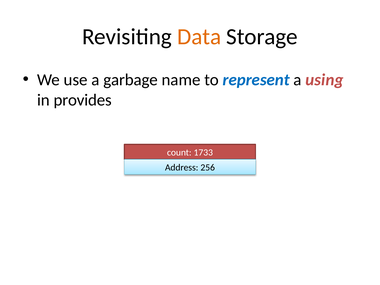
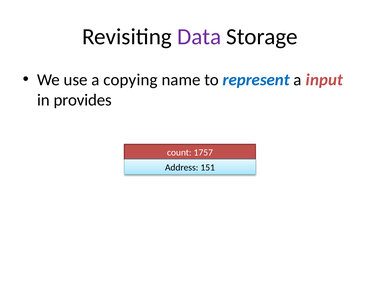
Data colour: orange -> purple
garbage: garbage -> copying
using: using -> input
1733: 1733 -> 1757
256: 256 -> 151
